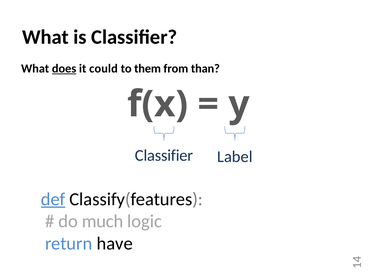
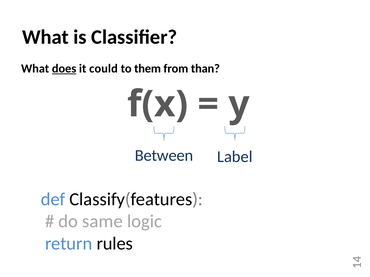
Classifier at (164, 156): Classifier -> Between
def underline: present -> none
much: much -> same
have: have -> rules
